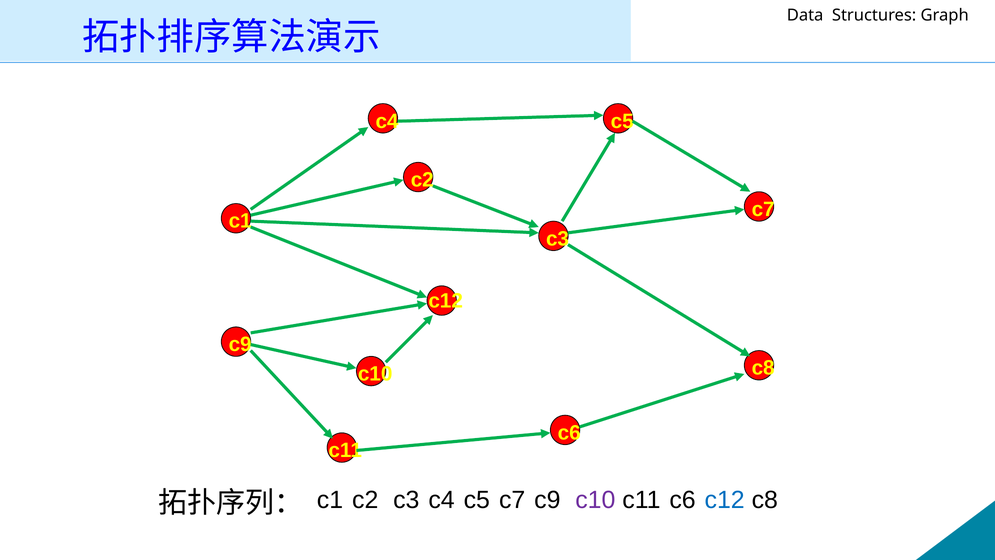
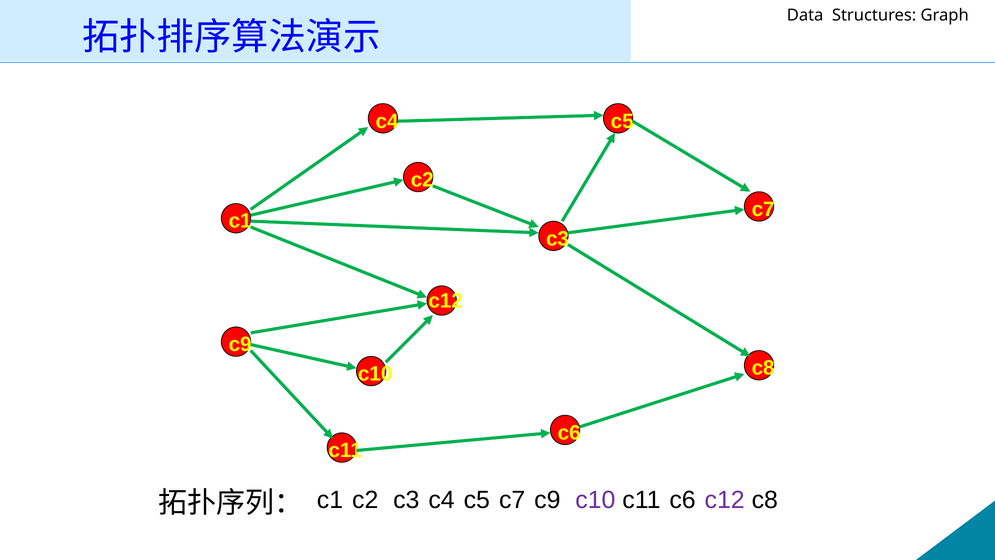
c12 at (725, 500) colour: blue -> purple
